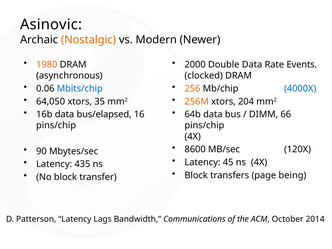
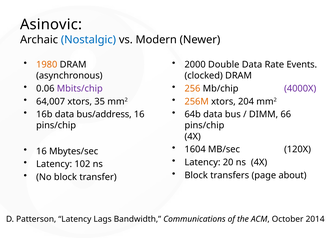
Nostalgic colour: orange -> blue
Mbits/chip colour: blue -> purple
4000X colour: blue -> purple
64,050: 64,050 -> 64,007
bus/elapsed: bus/elapsed -> bus/address
8600: 8600 -> 1604
90 at (41, 151): 90 -> 16
45: 45 -> 20
435: 435 -> 102
being: being -> about
